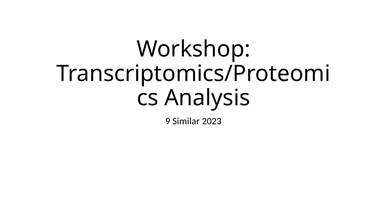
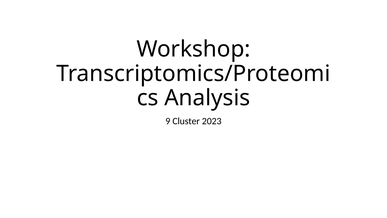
Similar: Similar -> Cluster
